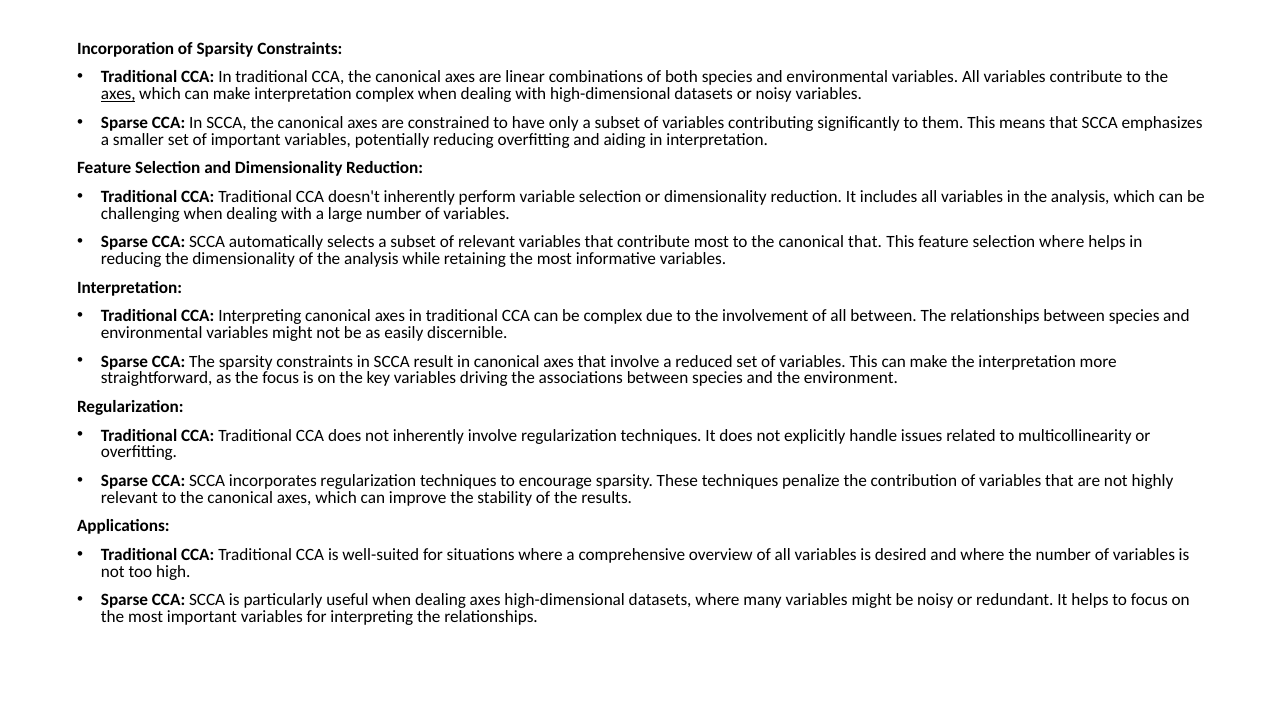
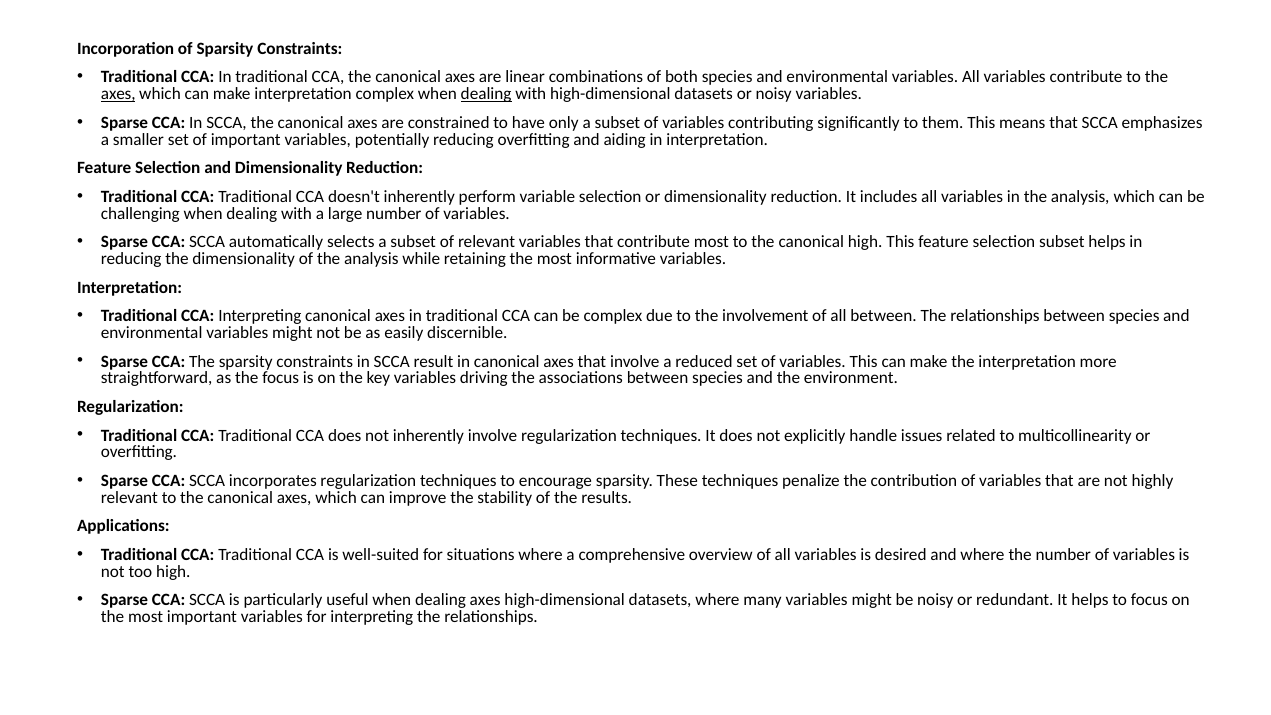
dealing at (486, 94) underline: none -> present
canonical that: that -> high
selection where: where -> subset
